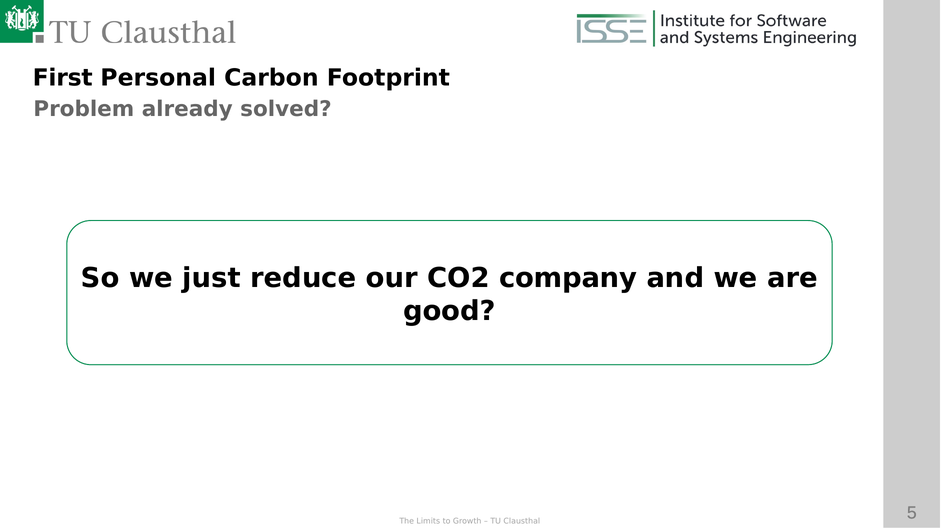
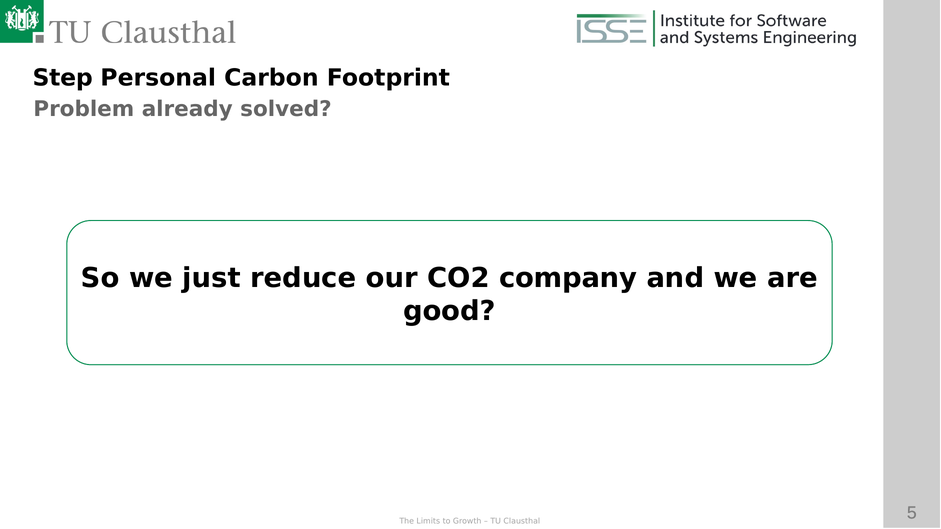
First: First -> Step
